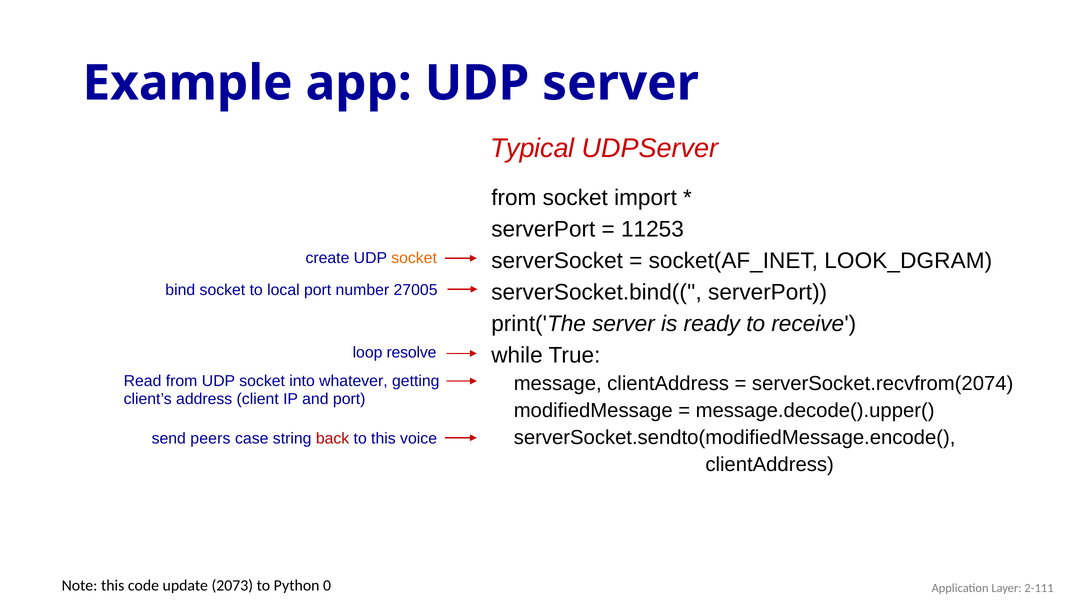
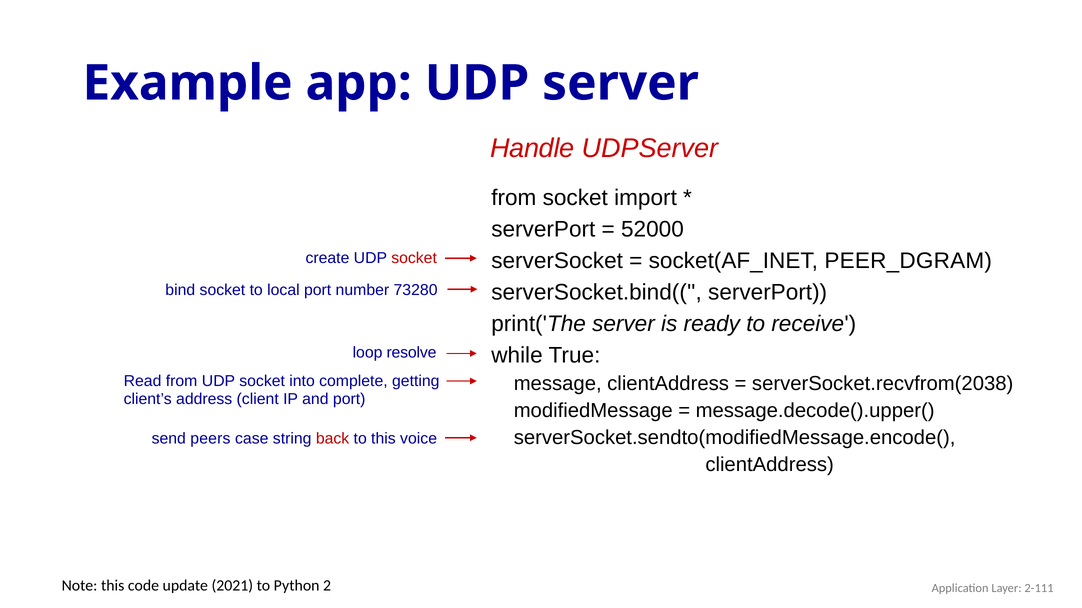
Typical: Typical -> Handle
11253: 11253 -> 52000
LOOK_DGRAM: LOOK_DGRAM -> PEER_DGRAM
socket at (414, 258) colour: orange -> red
27005: 27005 -> 73280
whatever: whatever -> complete
serverSocket.recvfrom(2074: serverSocket.recvfrom(2074 -> serverSocket.recvfrom(2038
2073: 2073 -> 2021
0: 0 -> 2
